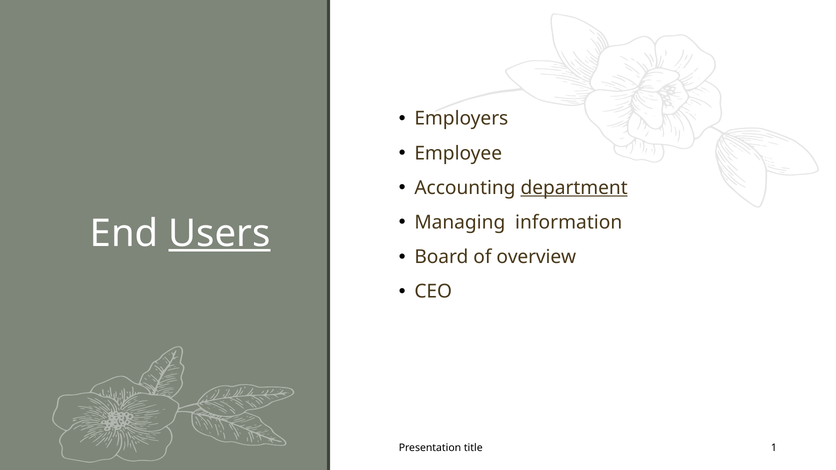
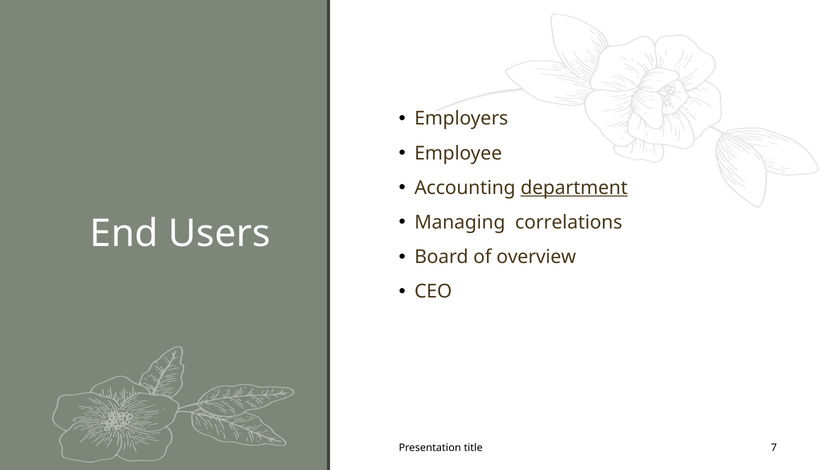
information: information -> correlations
Users underline: present -> none
1: 1 -> 7
